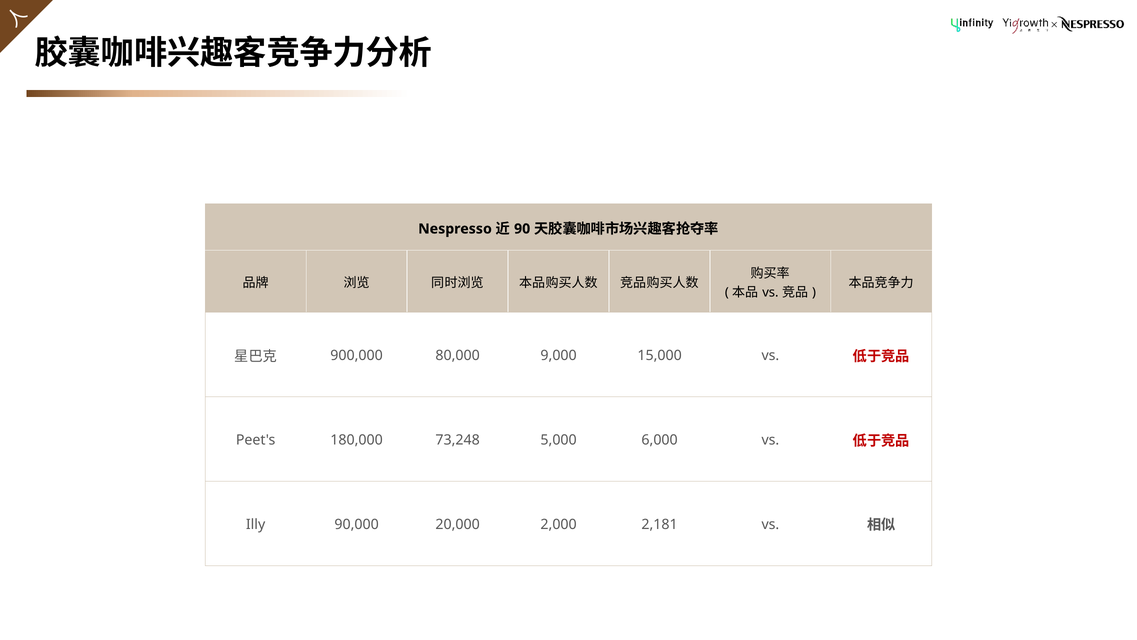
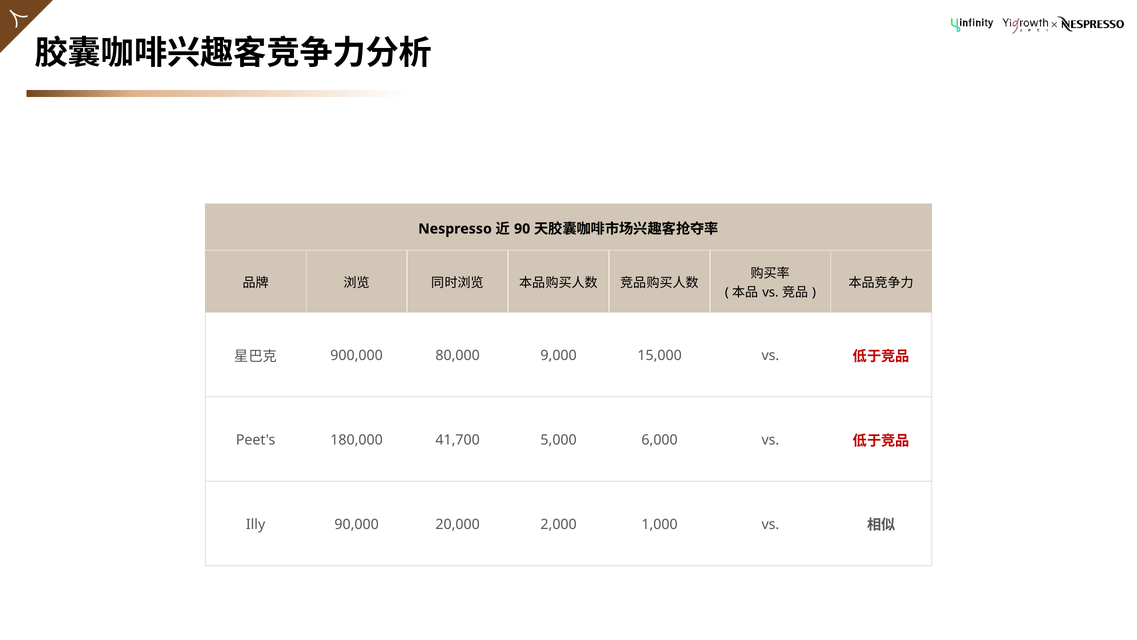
73,248: 73,248 -> 41,700
2,181: 2,181 -> 1,000
